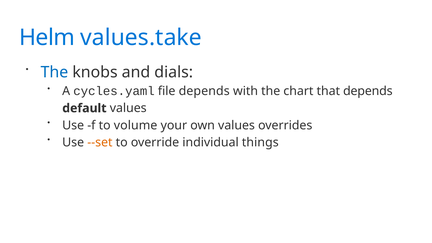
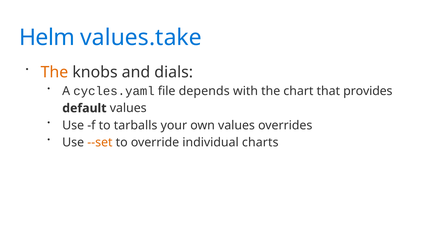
The at (54, 72) colour: blue -> orange
that depends: depends -> provides
volume: volume -> tarballs
things: things -> charts
